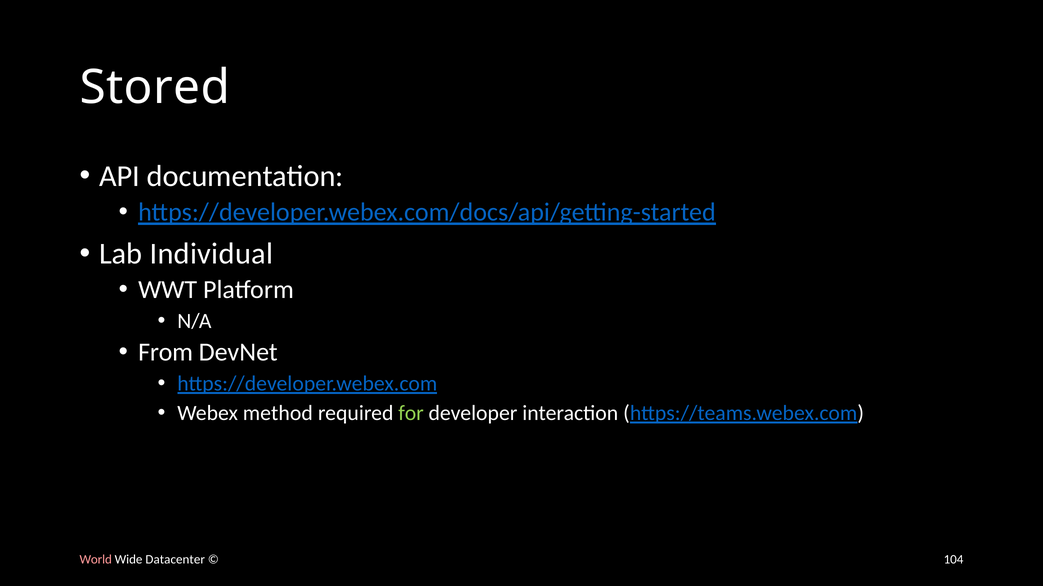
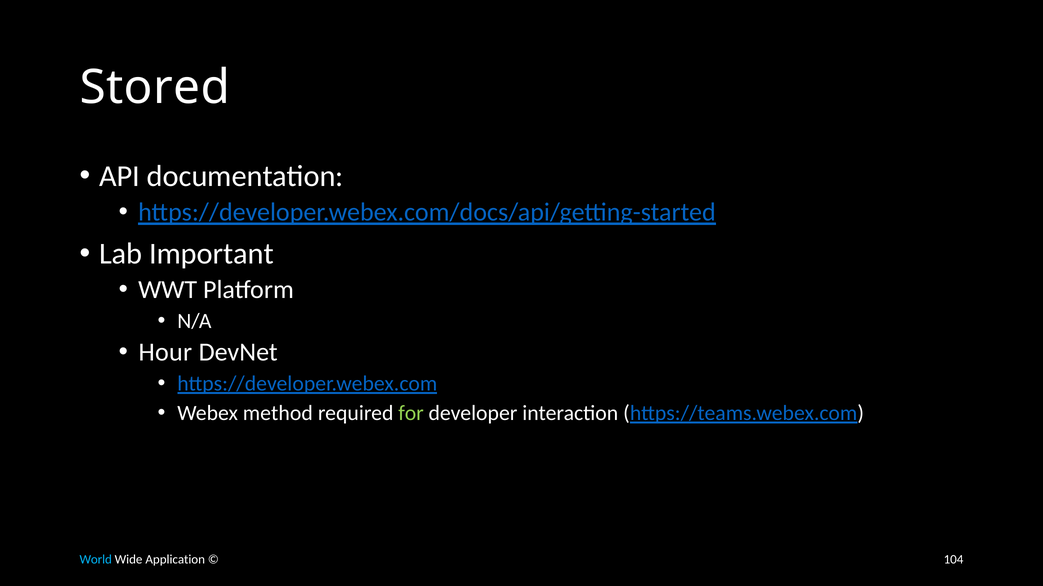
Individual: Individual -> Important
From: From -> Hour
World colour: pink -> light blue
Datacenter: Datacenter -> Application
